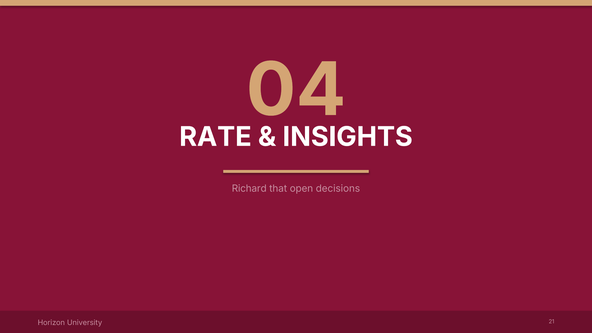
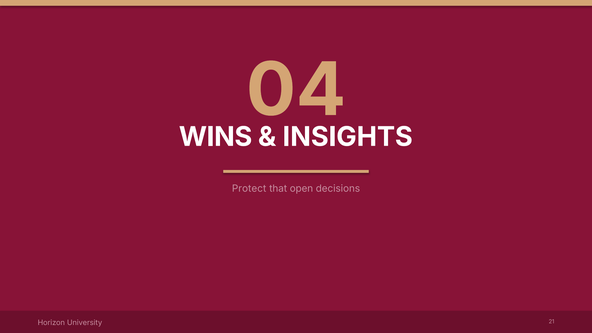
RATE: RATE -> WINS
Richard: Richard -> Protect
